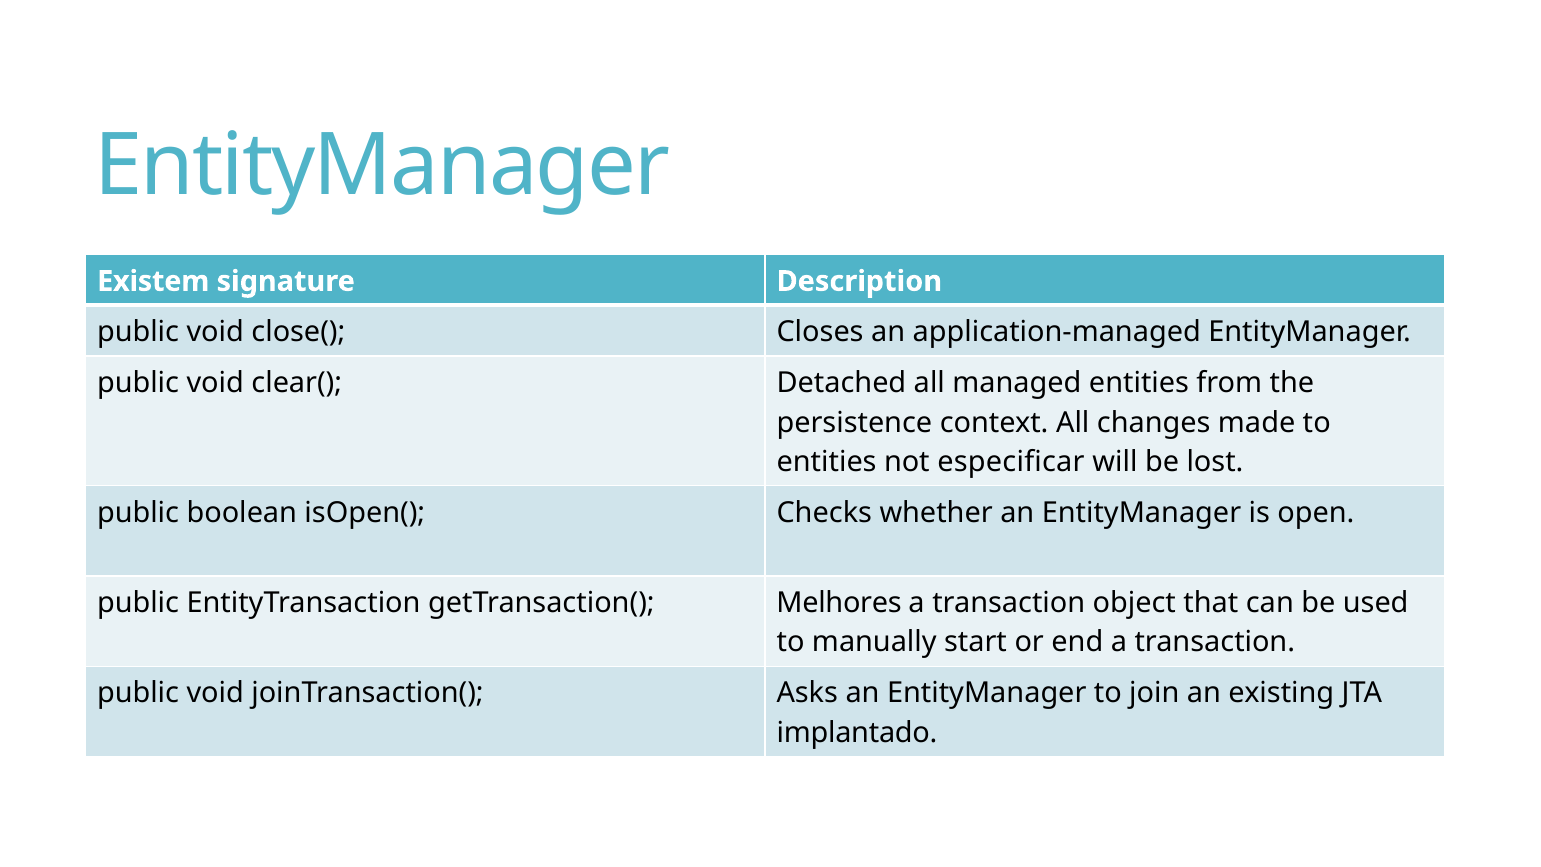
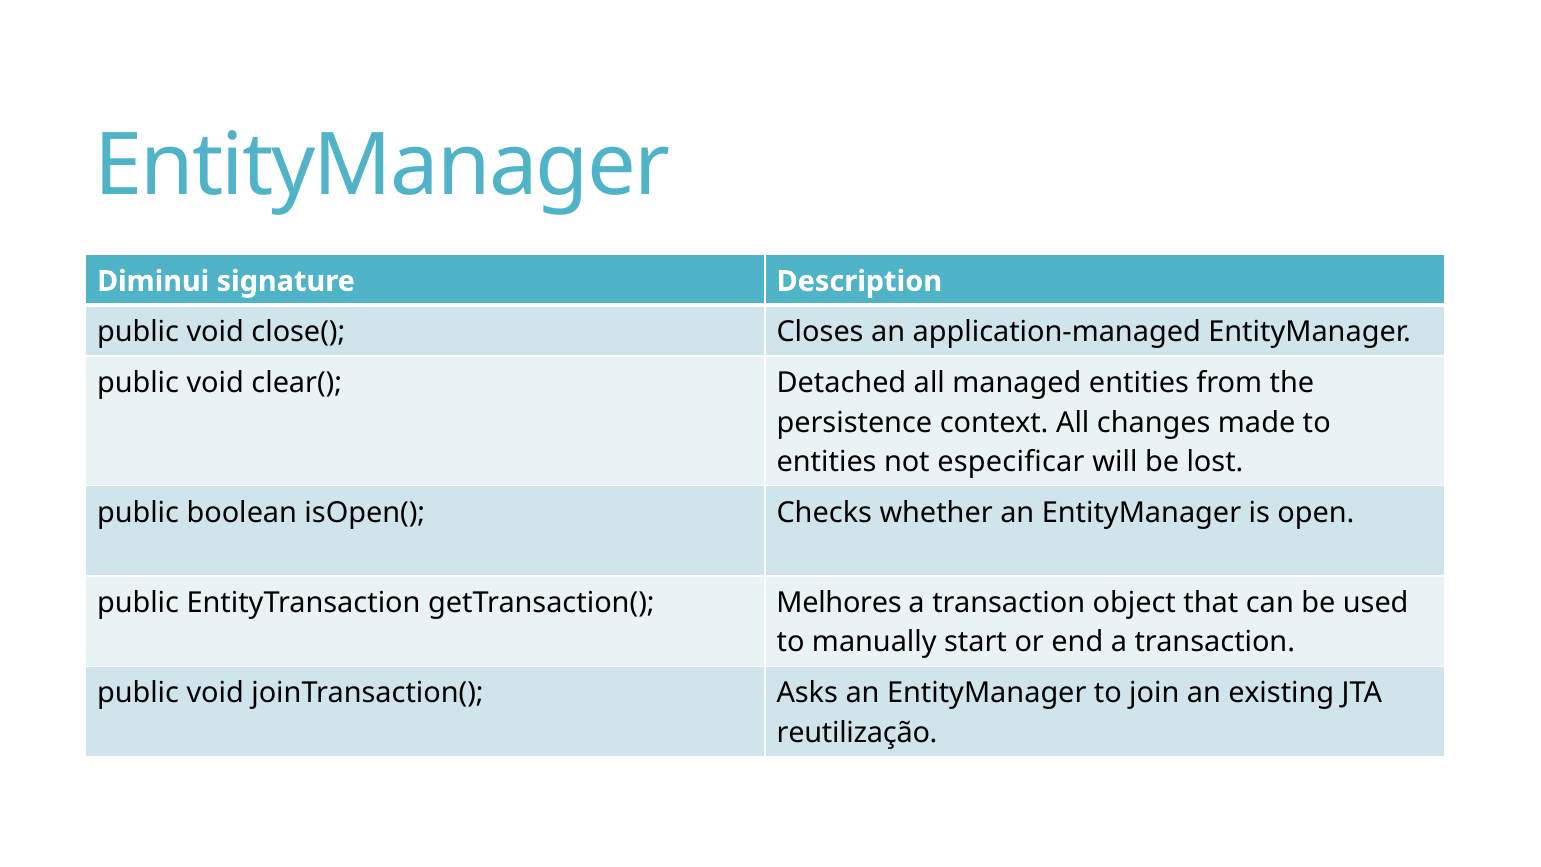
Existem: Existem -> Diminui
implantado: implantado -> reutilização
